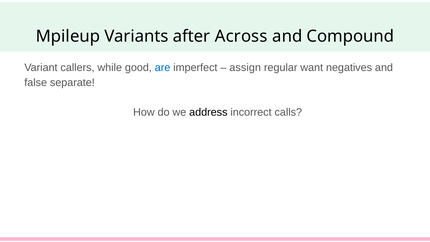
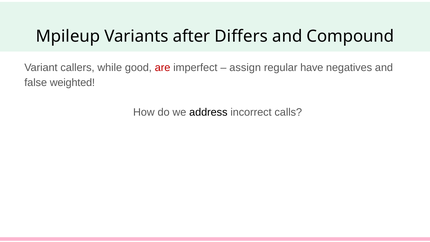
Across: Across -> Differs
are colour: blue -> red
want: want -> have
separate: separate -> weighted
